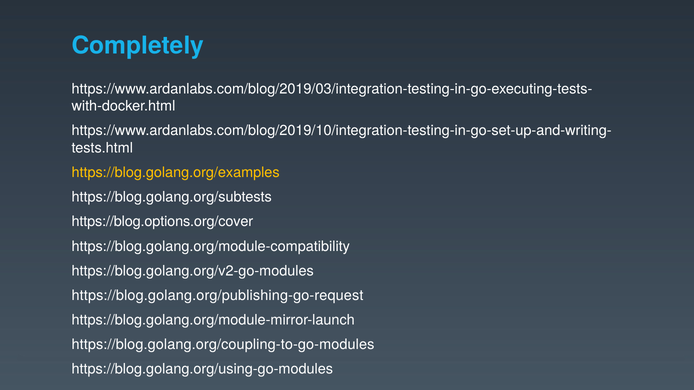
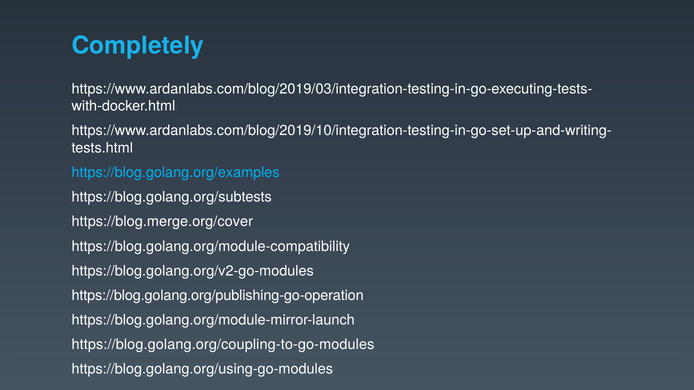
https://blog.golang.org/examples colour: yellow -> light blue
https://blog.options.org/cover: https://blog.options.org/cover -> https://blog.merge.org/cover
https://blog.golang.org/publishing-go-request: https://blog.golang.org/publishing-go-request -> https://blog.golang.org/publishing-go-operation
